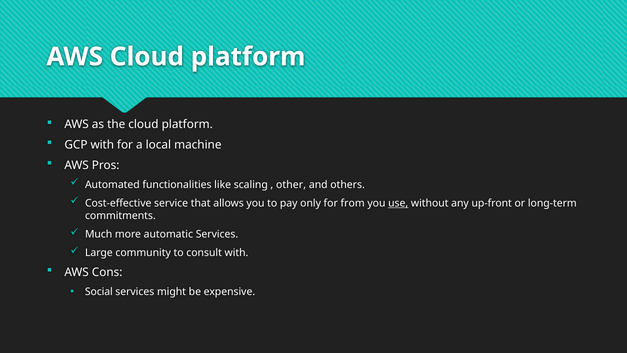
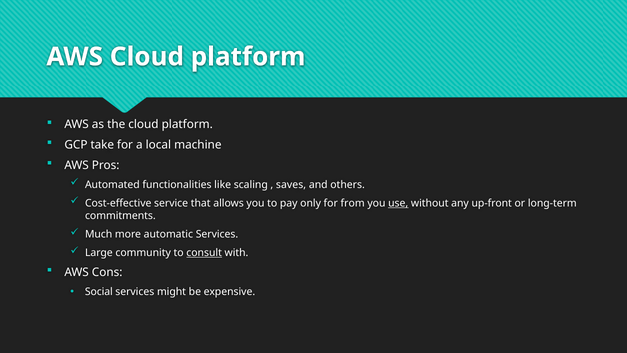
GCP with: with -> take
other: other -> saves
consult underline: none -> present
